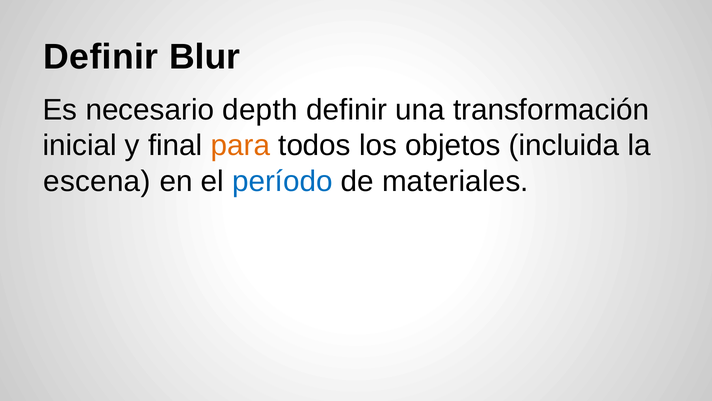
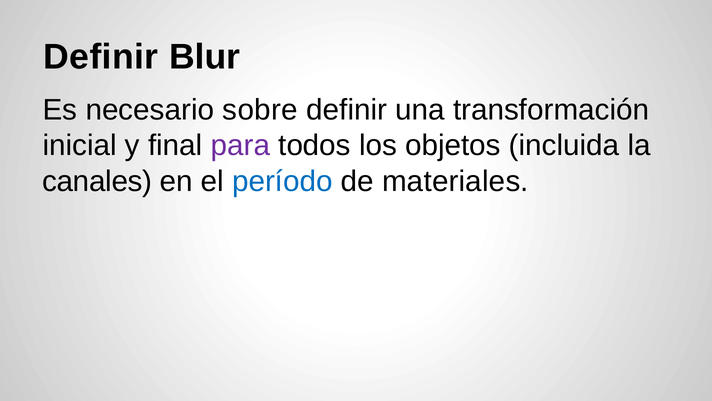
depth: depth -> sobre
para colour: orange -> purple
escena: escena -> canales
